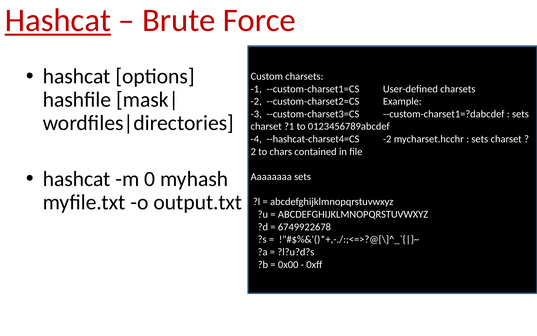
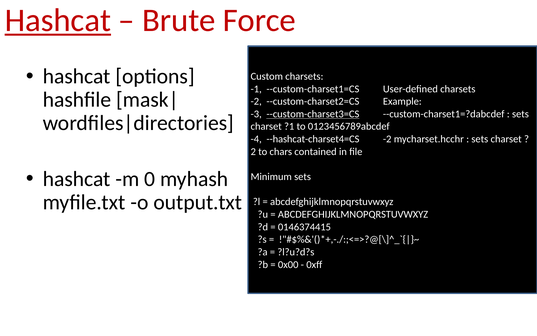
--custom-charset3=CS underline: none -> present
Aaaaaaaa: Aaaaaaaa -> Minimum
6749922678: 6749922678 -> 0146374415
